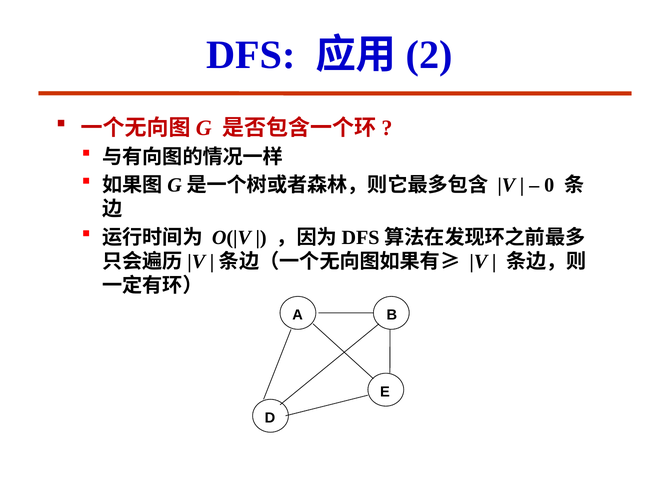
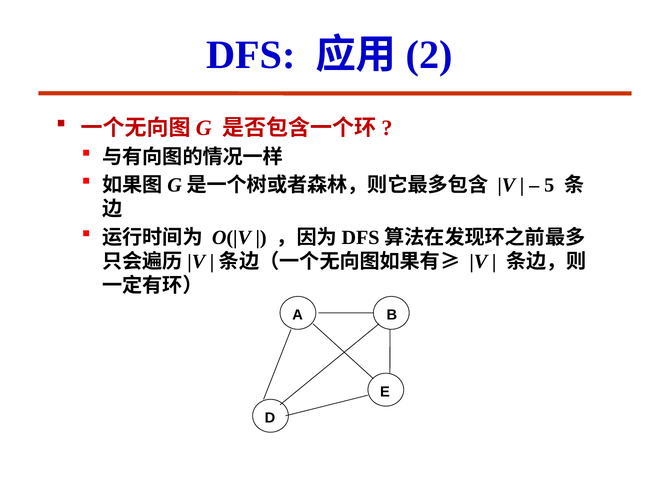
0: 0 -> 5
